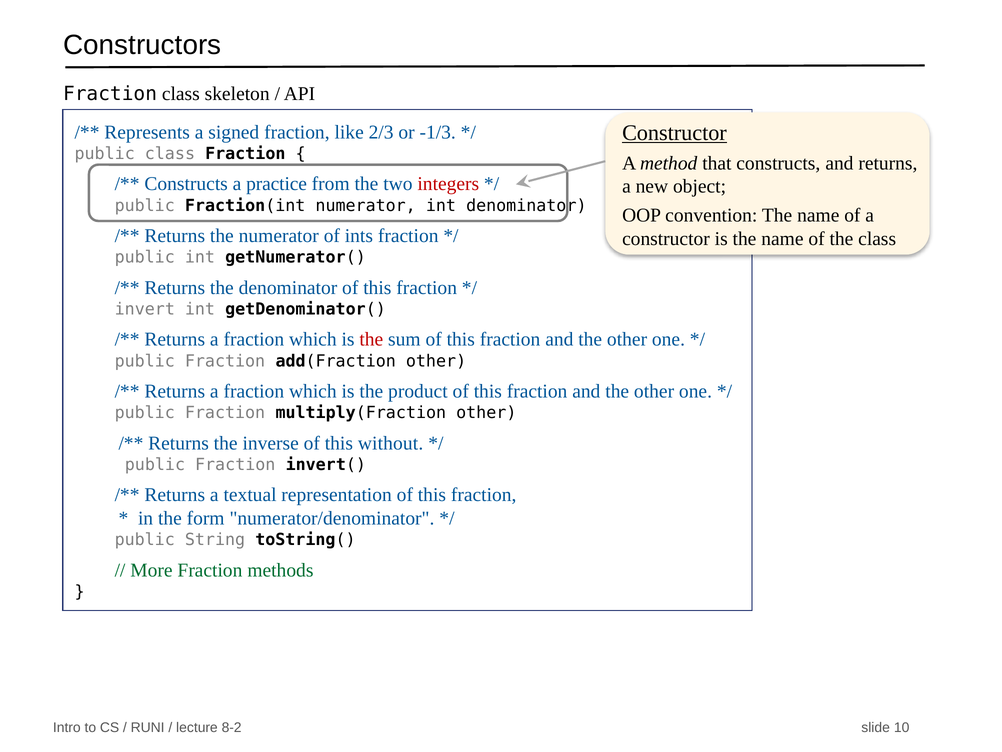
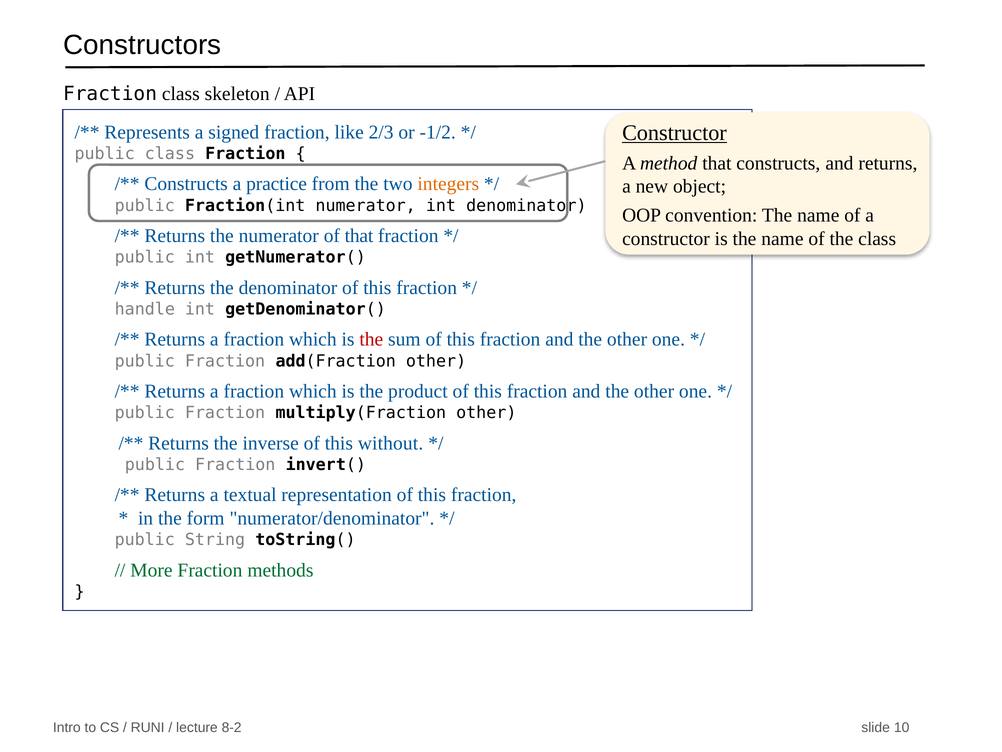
-1/3: -1/3 -> -1/2
integers colour: red -> orange
of ints: ints -> that
invert: invert -> handle
